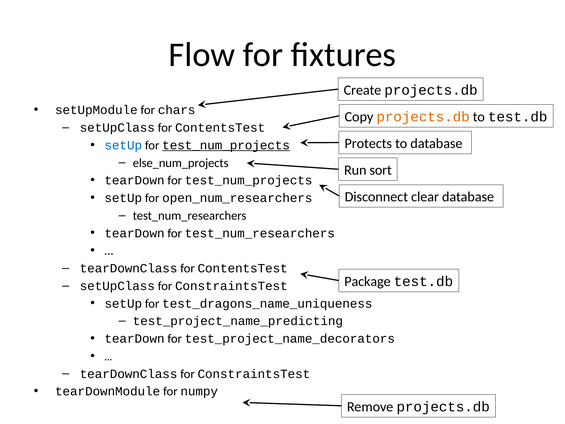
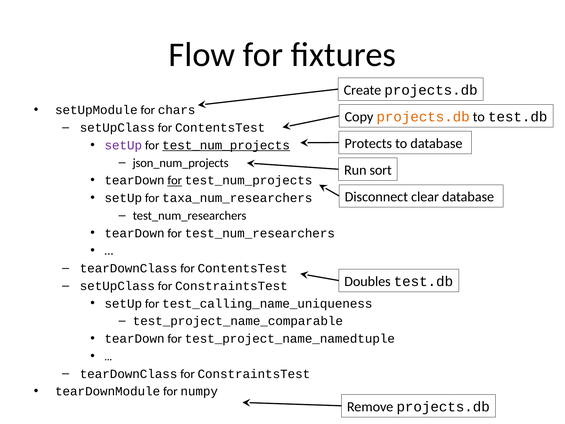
setUp at (123, 145) colour: blue -> purple
else_num_projects: else_num_projects -> json_num_projects
for at (175, 180) underline: none -> present
open_num_researchers: open_num_researchers -> taxa_num_researchers
Package: Package -> Doubles
test_dragons_name_uniqueness: test_dragons_name_uniqueness -> test_calling_name_uniqueness
test_project_name_predicting: test_project_name_predicting -> test_project_name_comparable
test_project_name_decorators: test_project_name_decorators -> test_project_name_namedtuple
